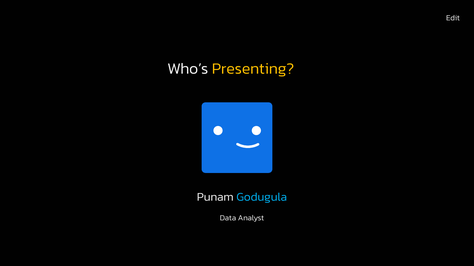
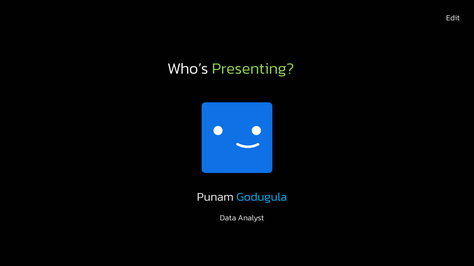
Presenting colour: yellow -> light green
